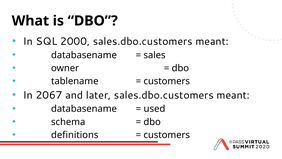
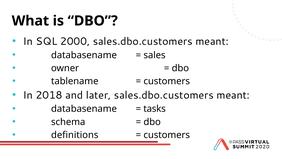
2067: 2067 -> 2018
used: used -> tasks
